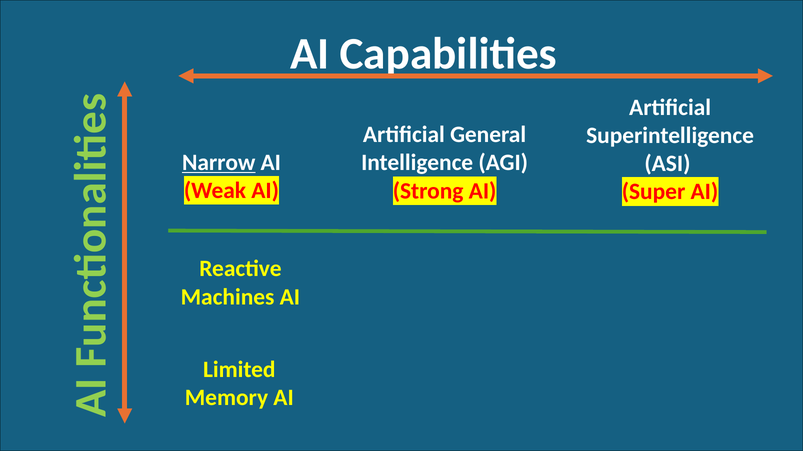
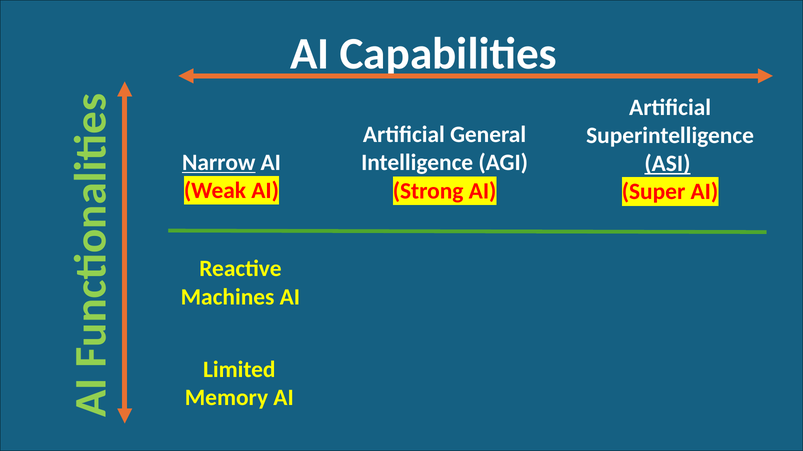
ASI underline: none -> present
